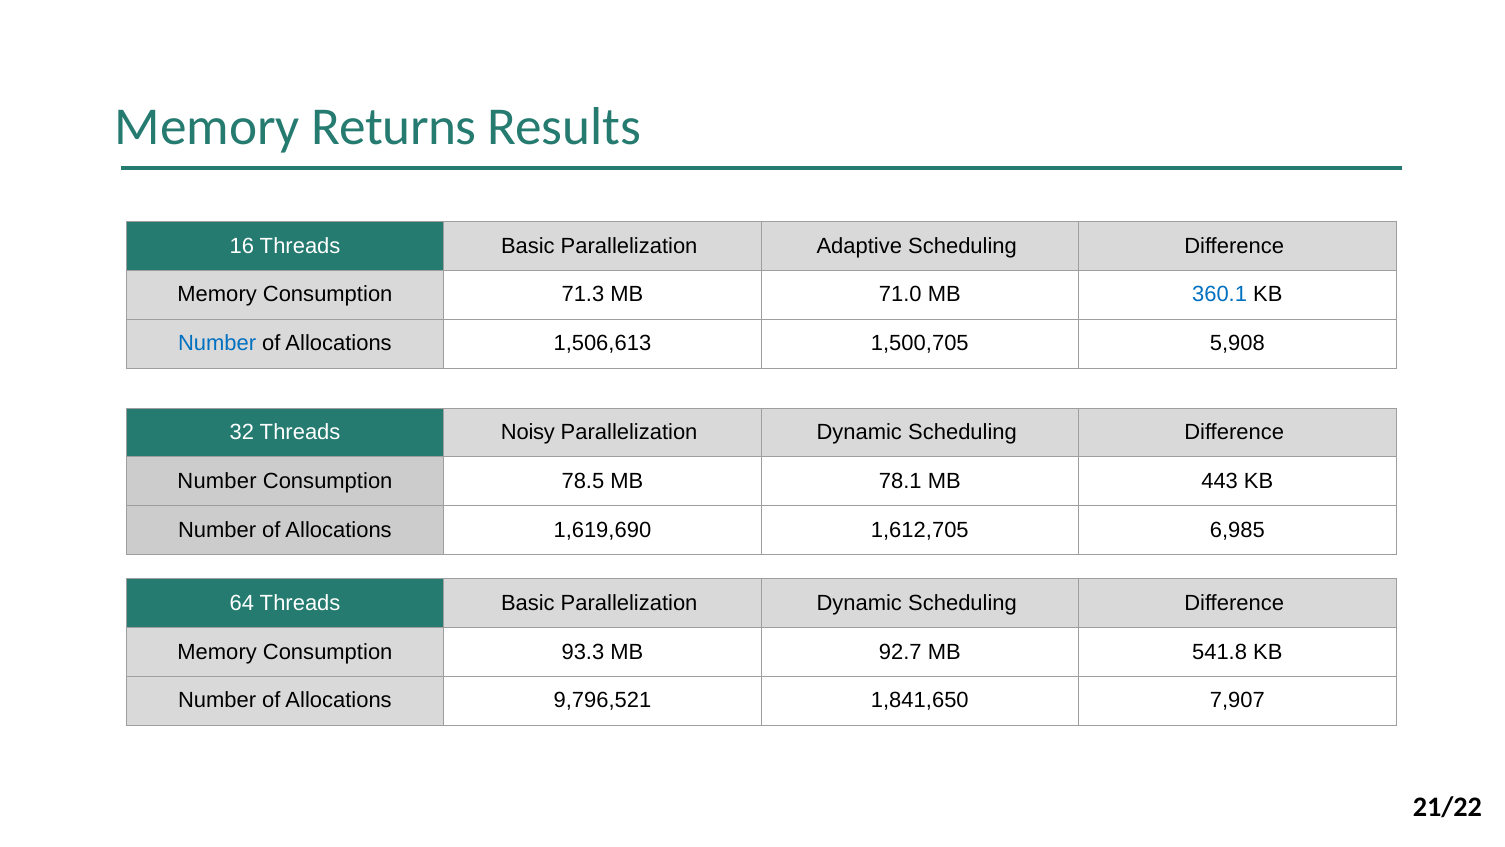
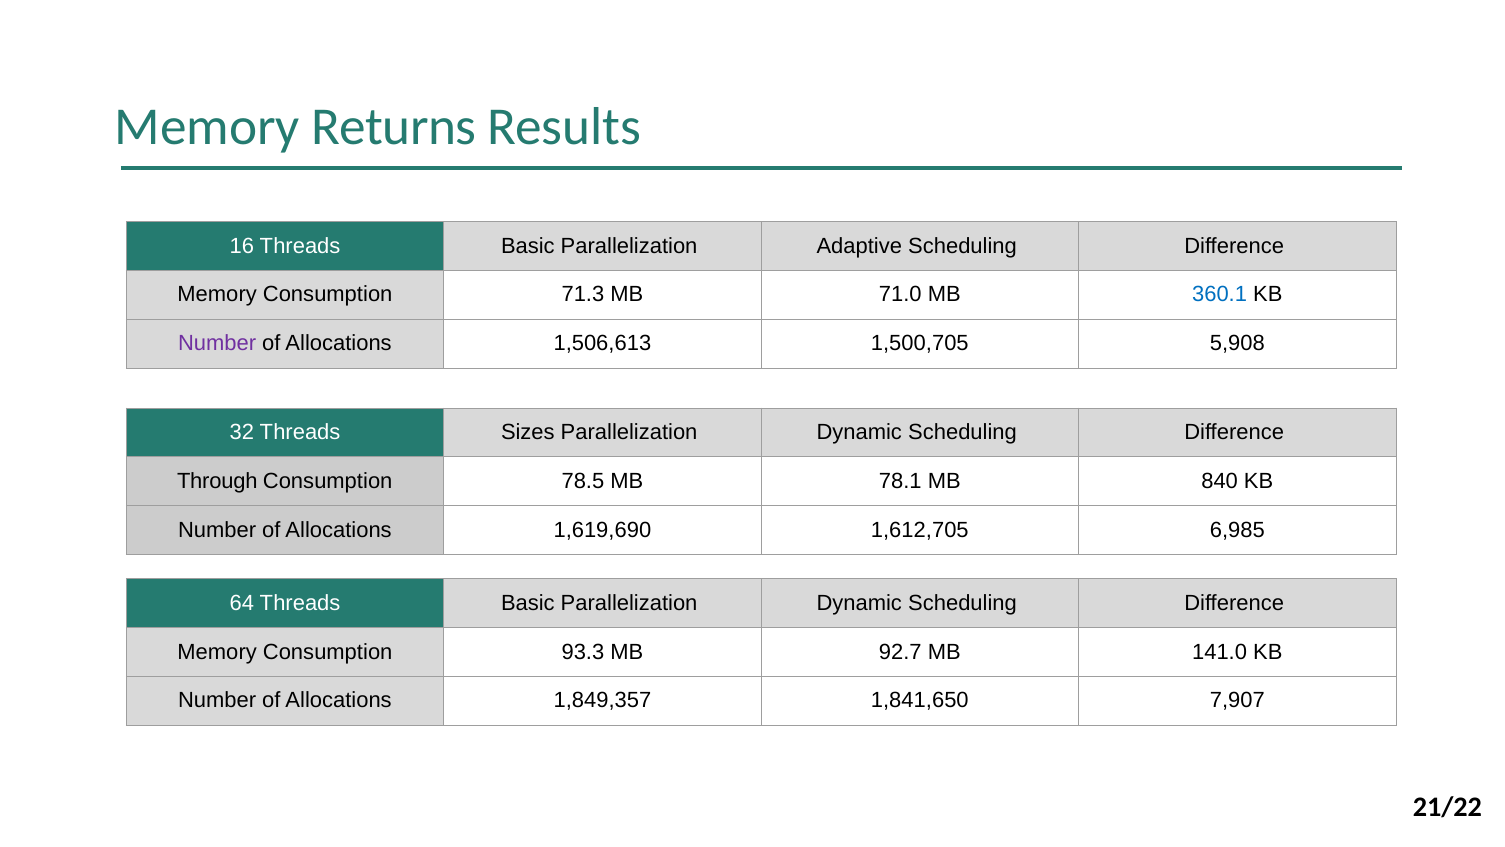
Number at (217, 343) colour: blue -> purple
Noisy: Noisy -> Sizes
Number at (217, 481): Number -> Through
443: 443 -> 840
541.8: 541.8 -> 141.0
9,796,521: 9,796,521 -> 1,849,357
